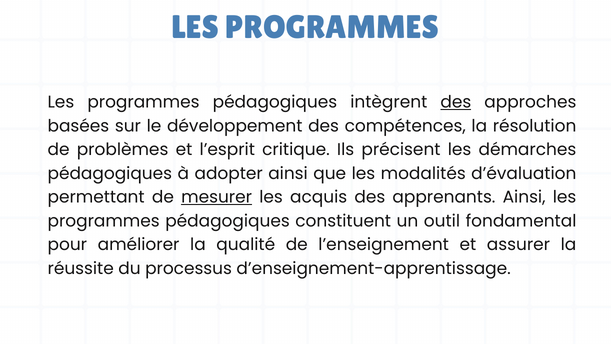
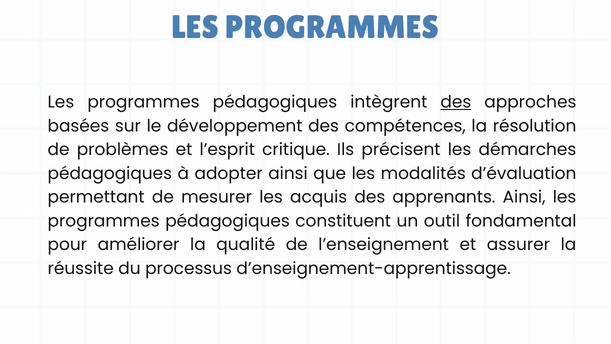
mesurer underline: present -> none
